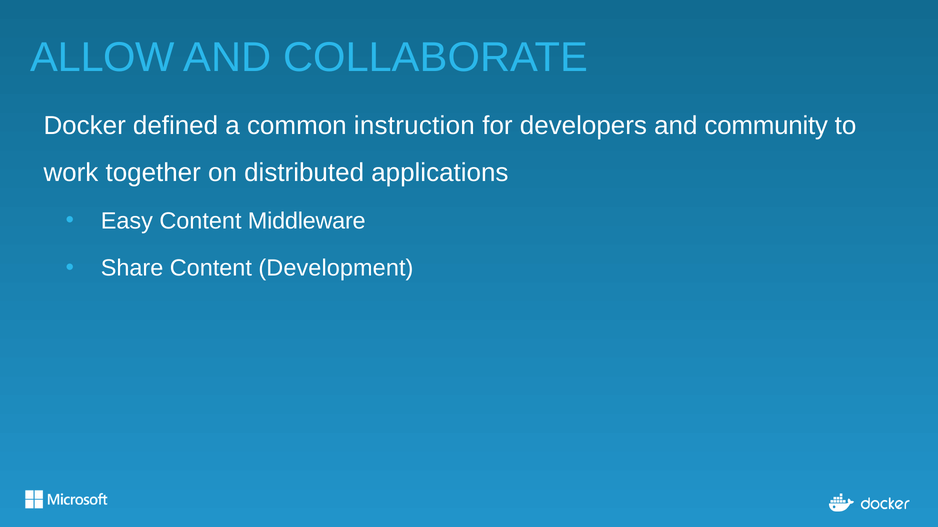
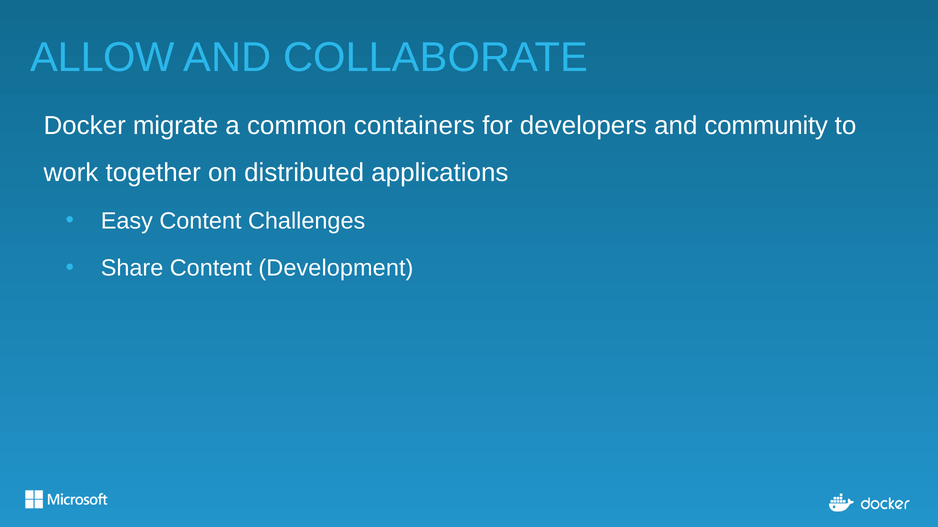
defined: defined -> migrate
instruction: instruction -> containers
Middleware: Middleware -> Challenges
